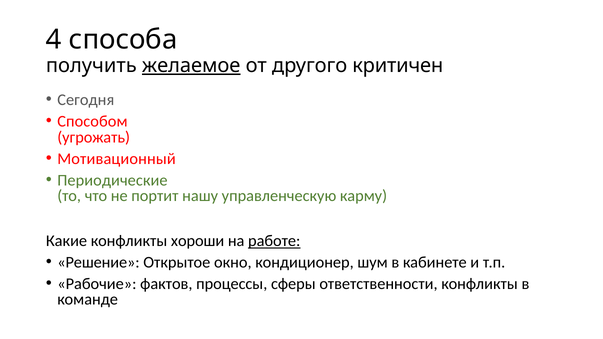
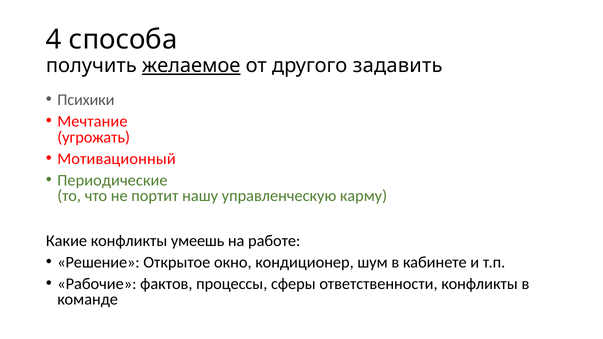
критичен: критичен -> задавить
Сегодня: Сегодня -> Психики
Способом: Способом -> Мечтание
хороши: хороши -> умеешь
работе underline: present -> none
